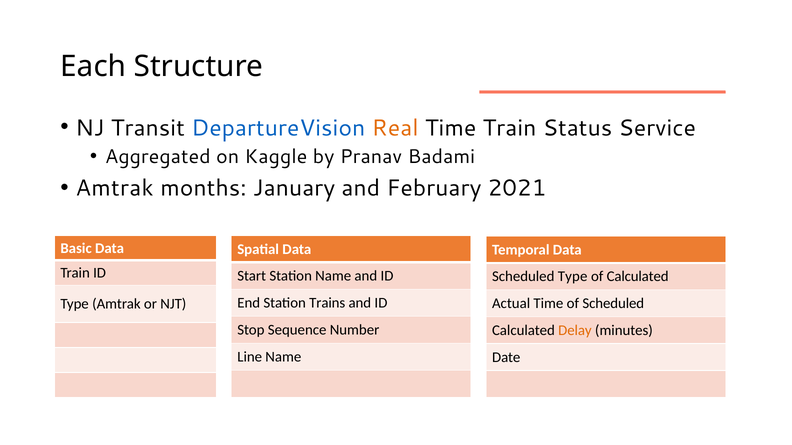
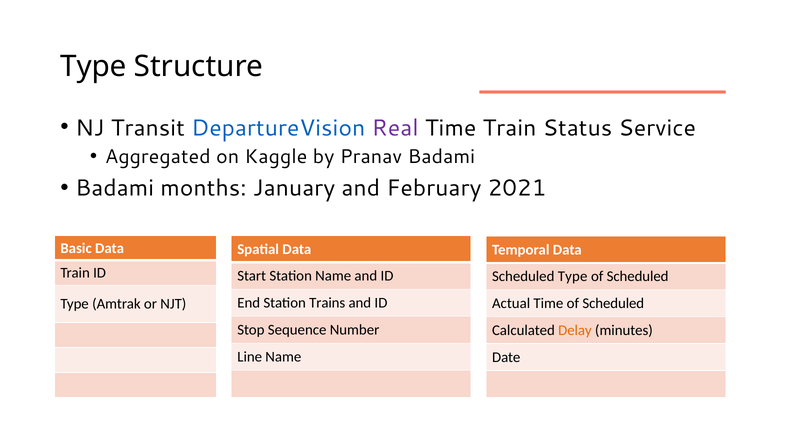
Each at (93, 67): Each -> Type
Real colour: orange -> purple
Amtrak at (115, 188): Amtrak -> Badami
Calculated at (638, 277): Calculated -> Scheduled
